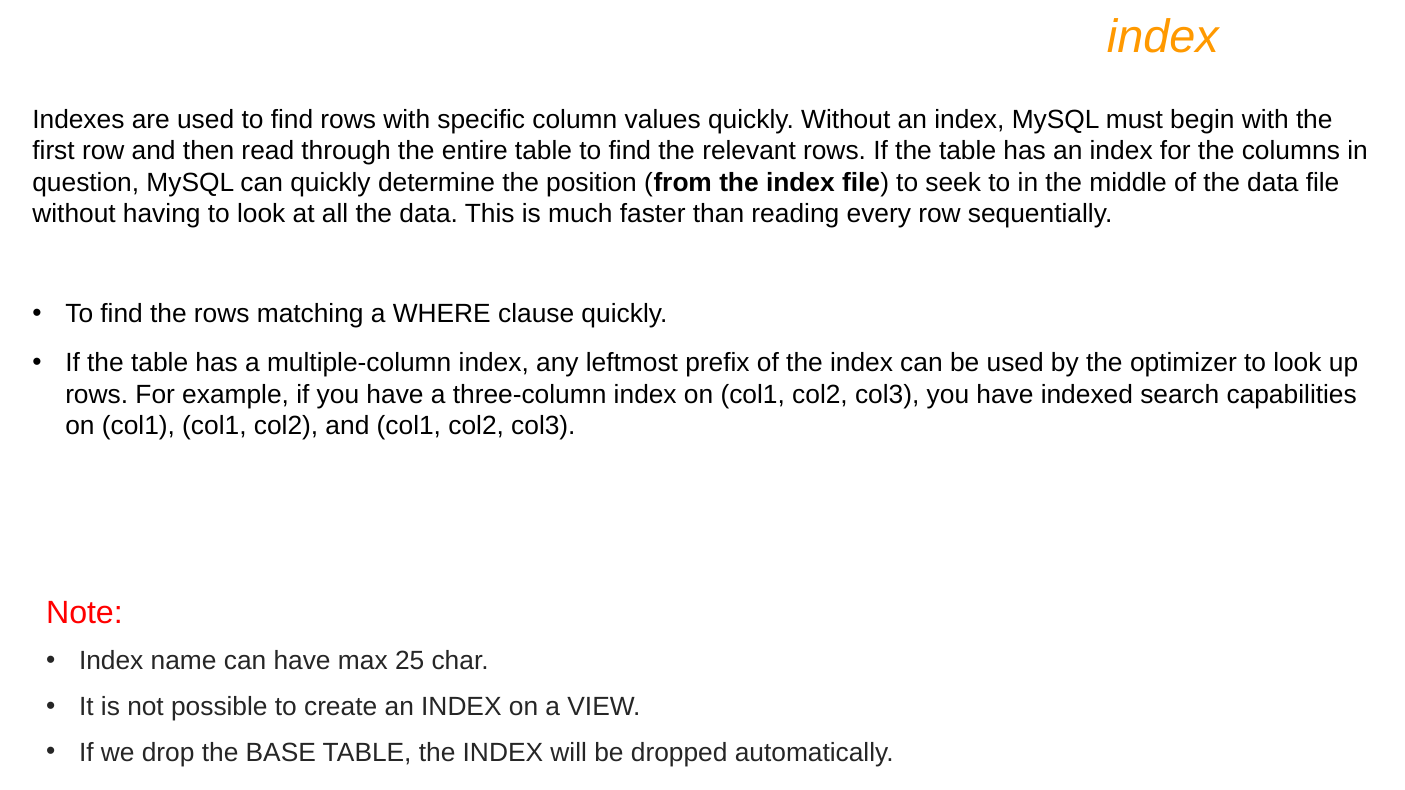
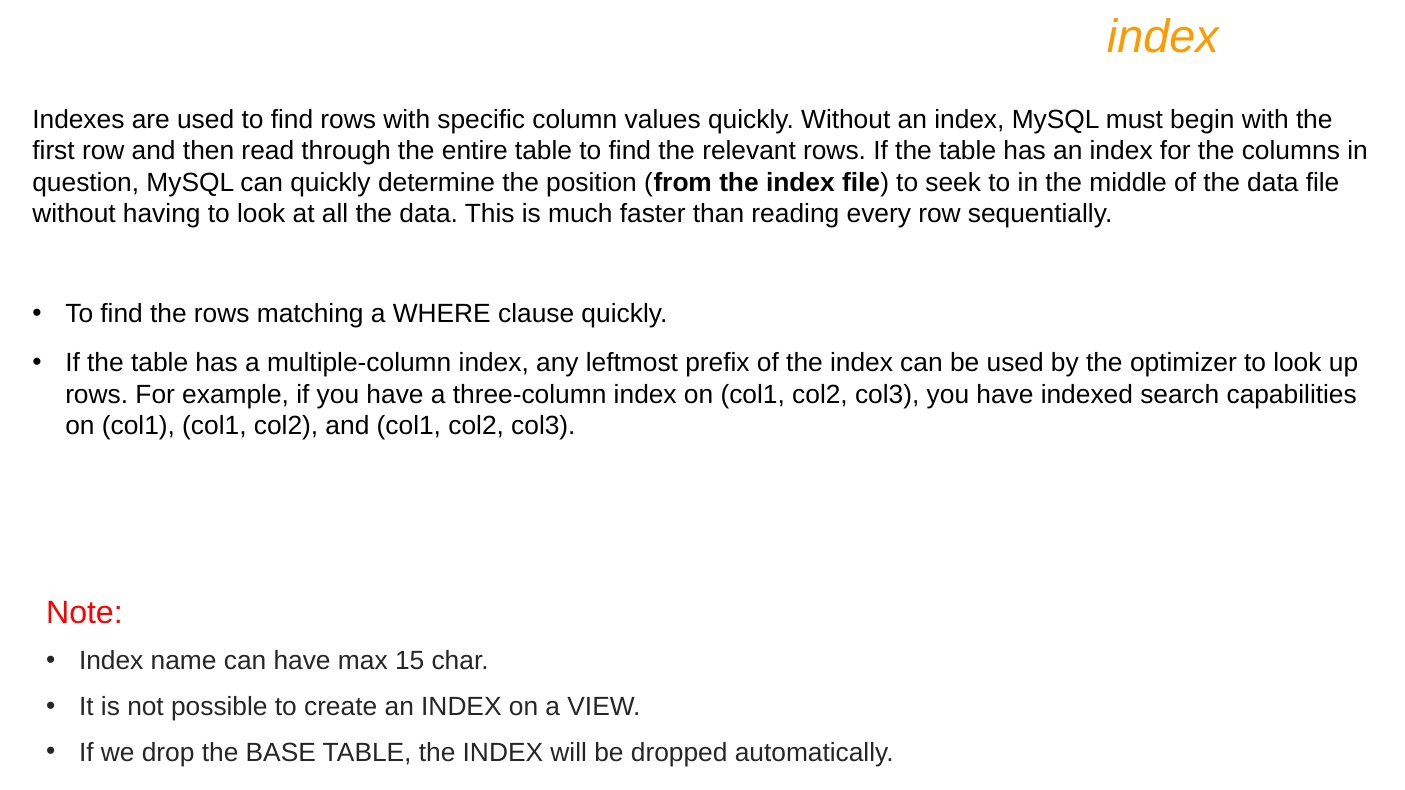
25: 25 -> 15
